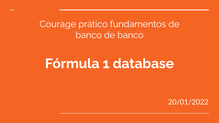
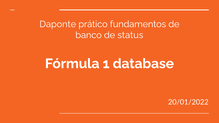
Courage: Courage -> Daponte
banco de banco: banco -> status
